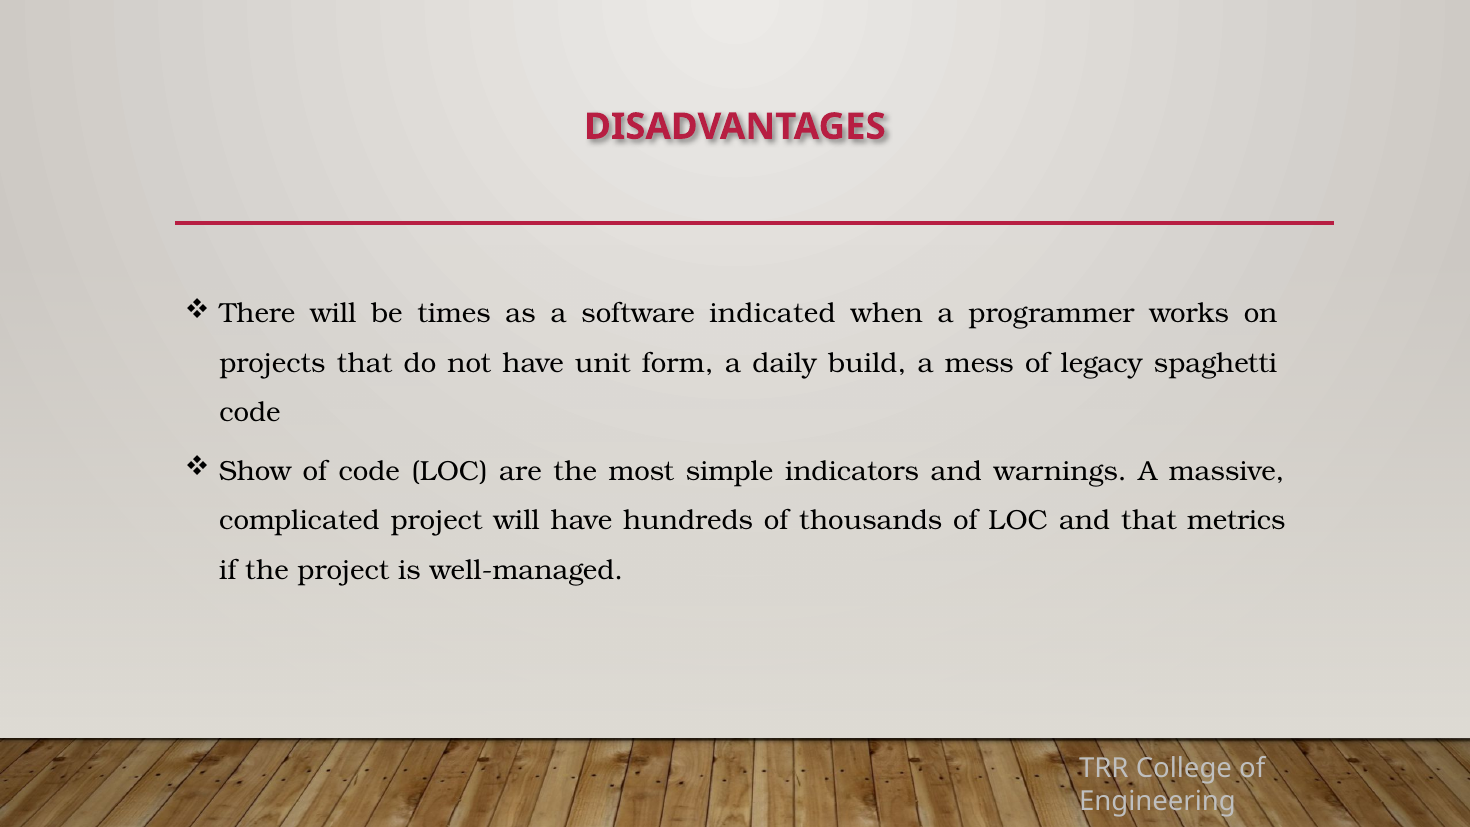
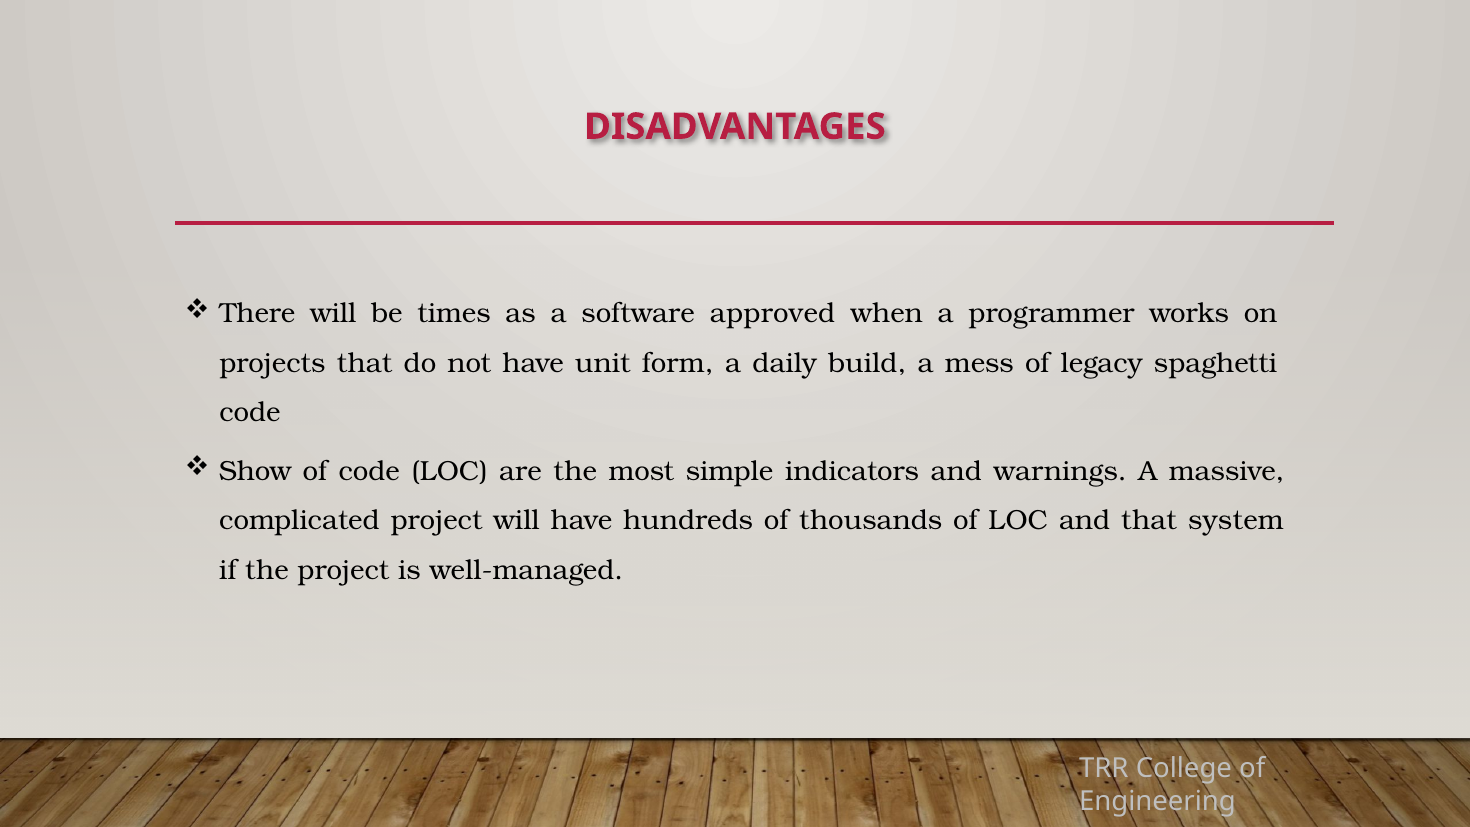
indicated: indicated -> approved
metrics: metrics -> system
